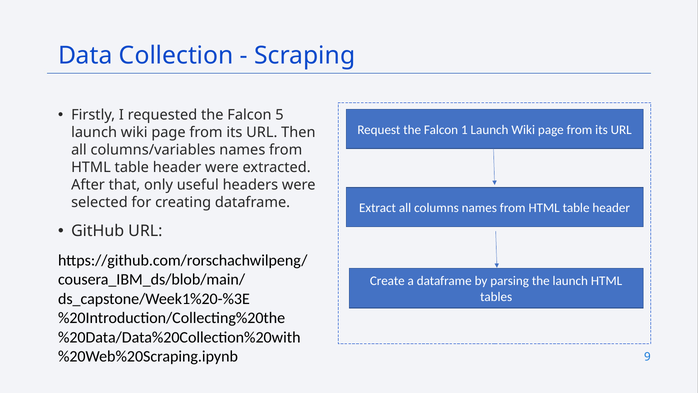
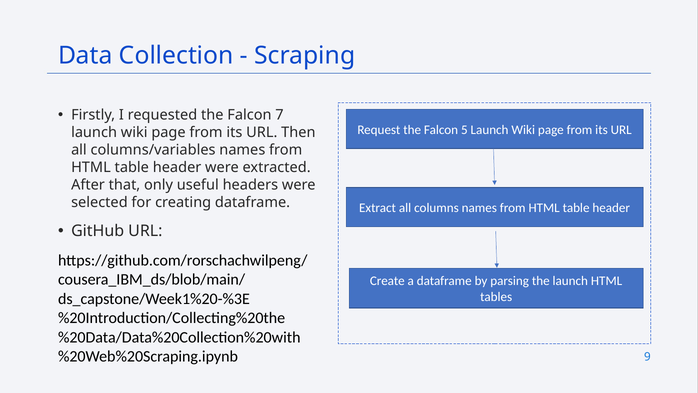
5: 5 -> 7
1: 1 -> 5
